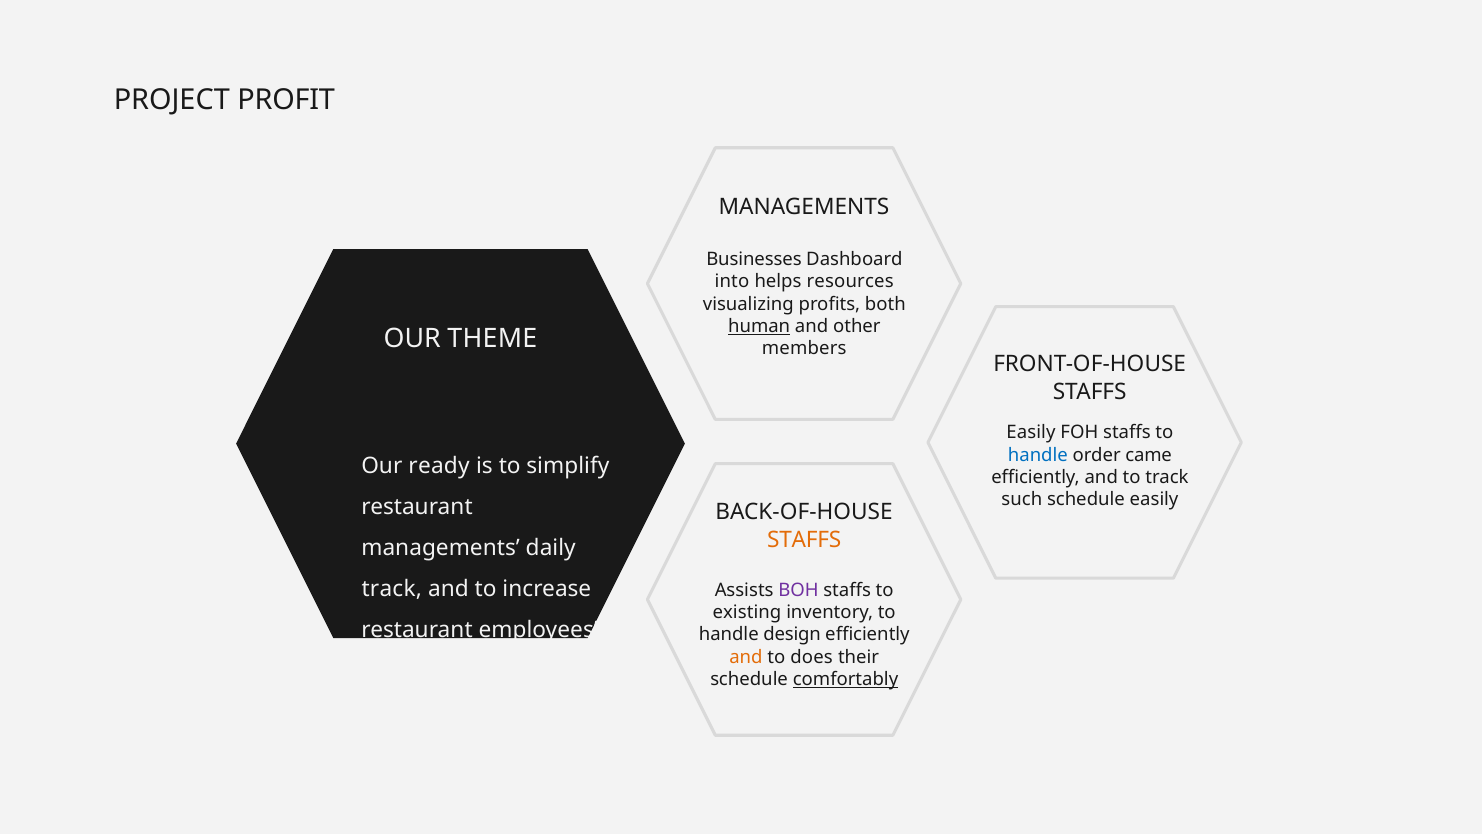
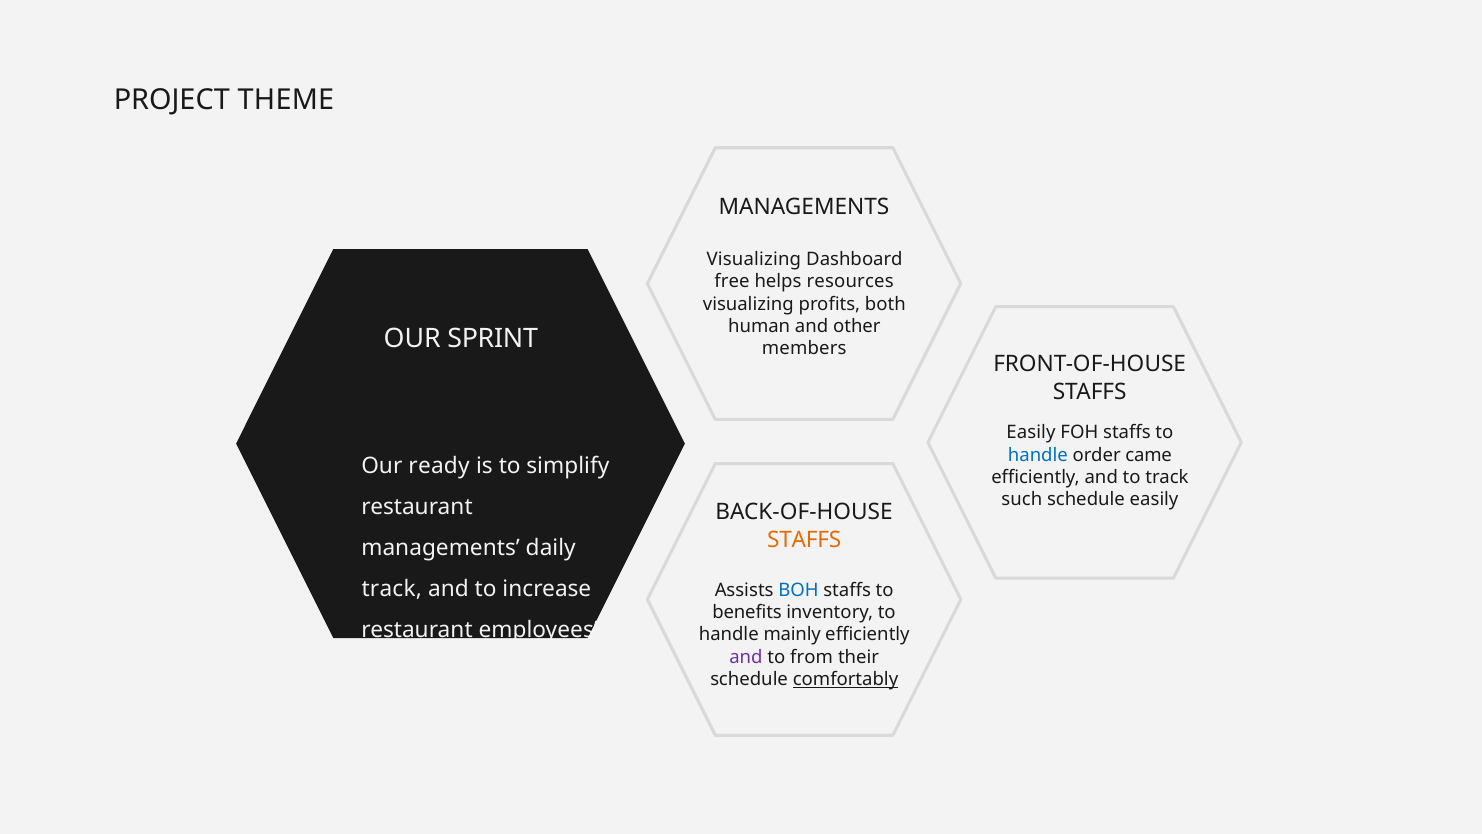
PROFIT: PROFIT -> THEME
Businesses at (754, 259): Businesses -> Visualizing
into: into -> free
human underline: present -> none
THEME: THEME -> SPRINT
BOH colour: purple -> blue
existing: existing -> benefits
design: design -> mainly
and at (746, 657) colour: orange -> purple
does: does -> from
